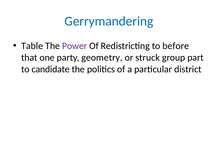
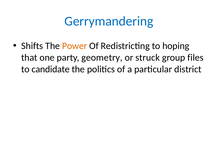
Table: Table -> Shifts
Power colour: purple -> orange
before: before -> hoping
part: part -> files
